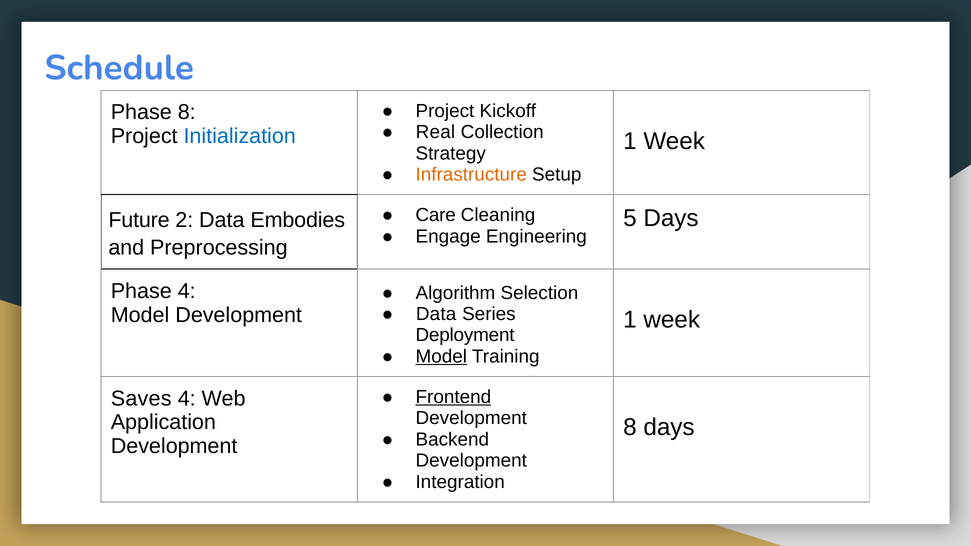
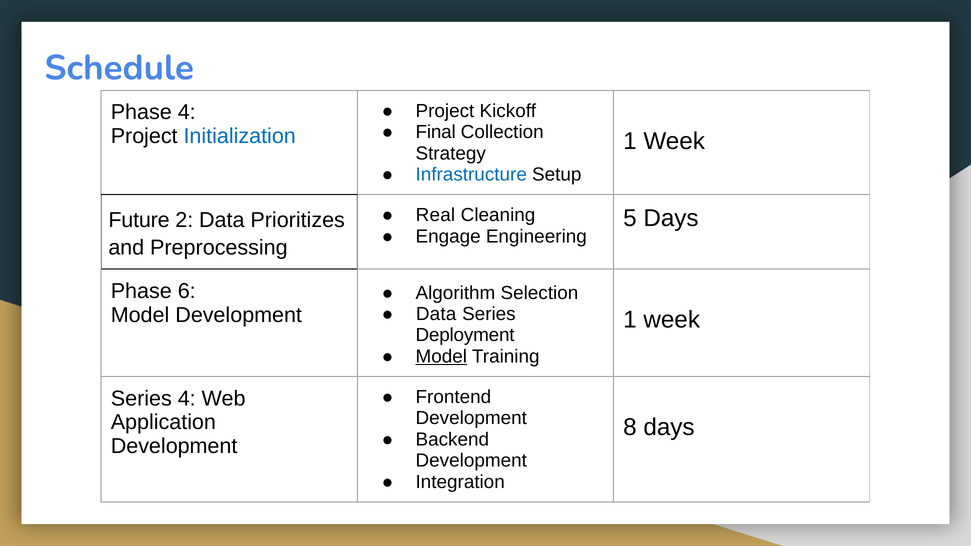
Phase 8: 8 -> 4
Real: Real -> Final
Infrastructure colour: orange -> blue
Care: Care -> Real
Embodies: Embodies -> Prioritizes
Phase 4: 4 -> 6
Frontend underline: present -> none
Saves at (141, 399): Saves -> Series
